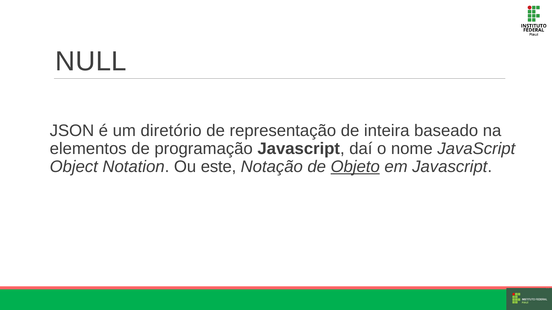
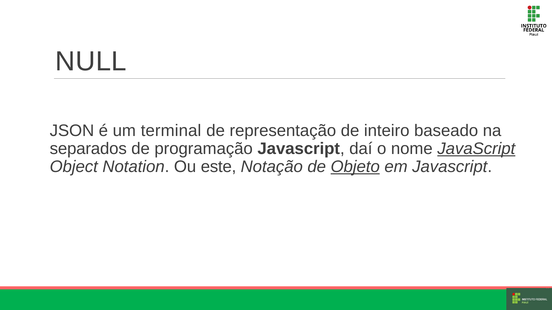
diretório: diretório -> terminal
inteira: inteira -> inteiro
elementos: elementos -> separados
JavaScript at (476, 149) underline: none -> present
